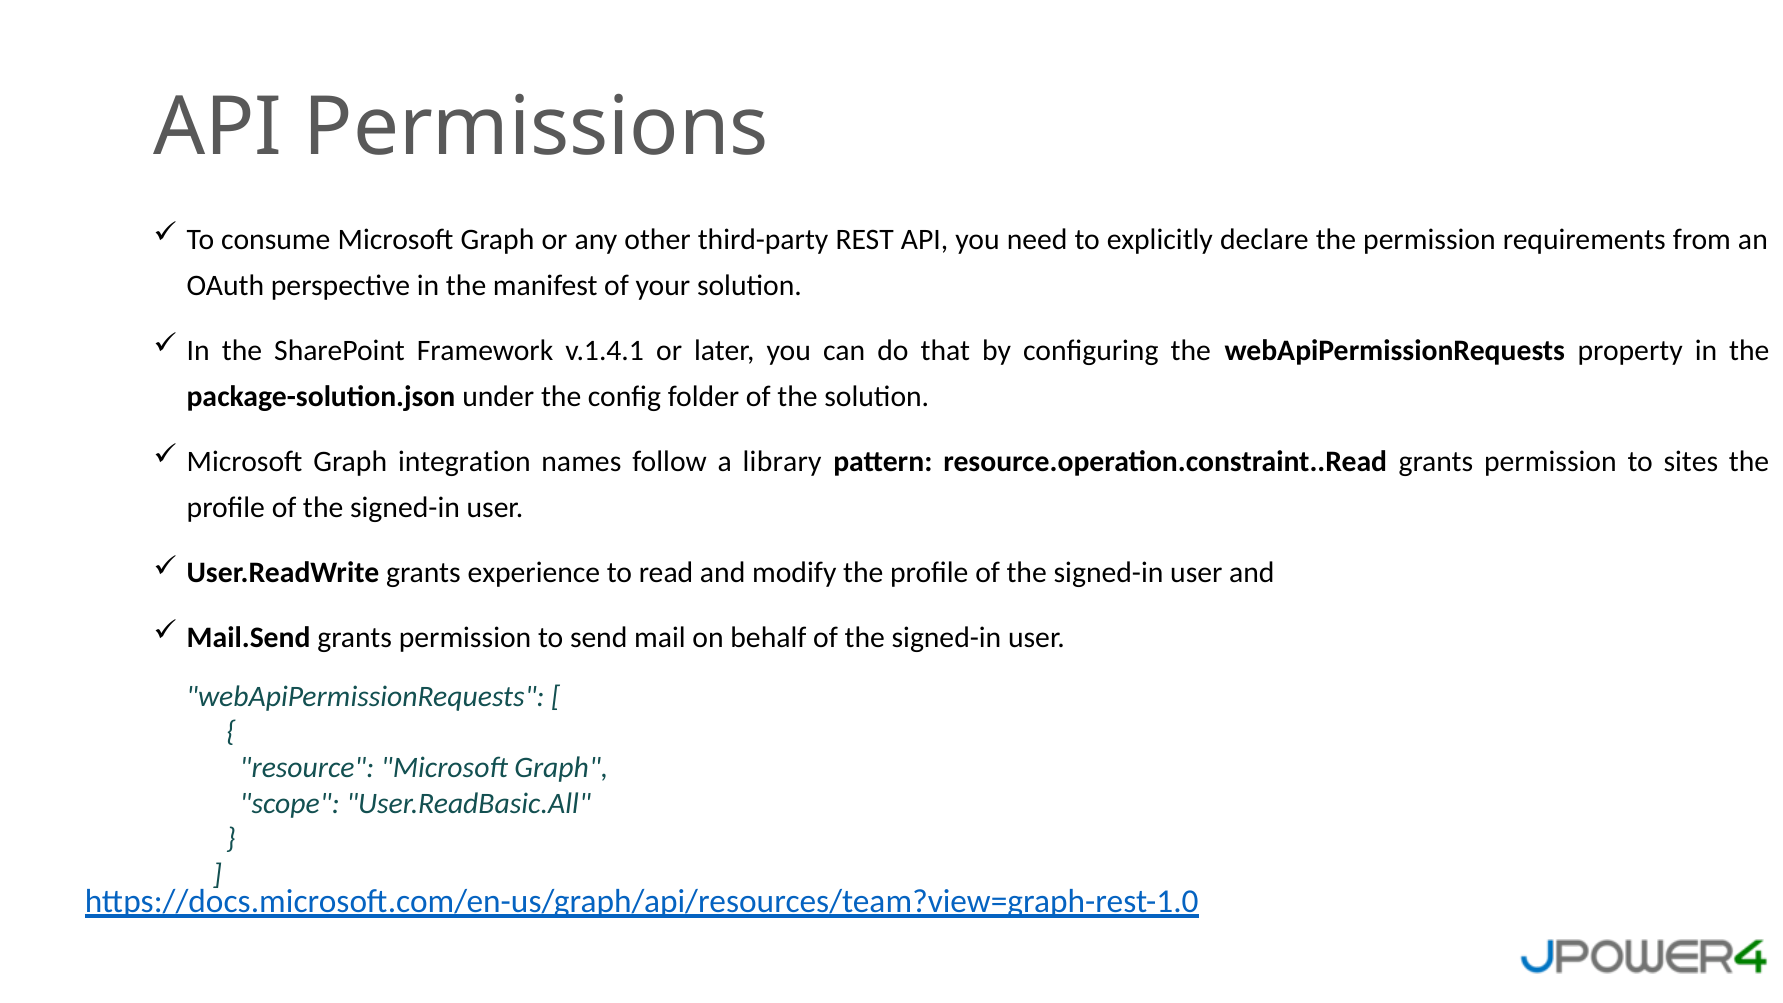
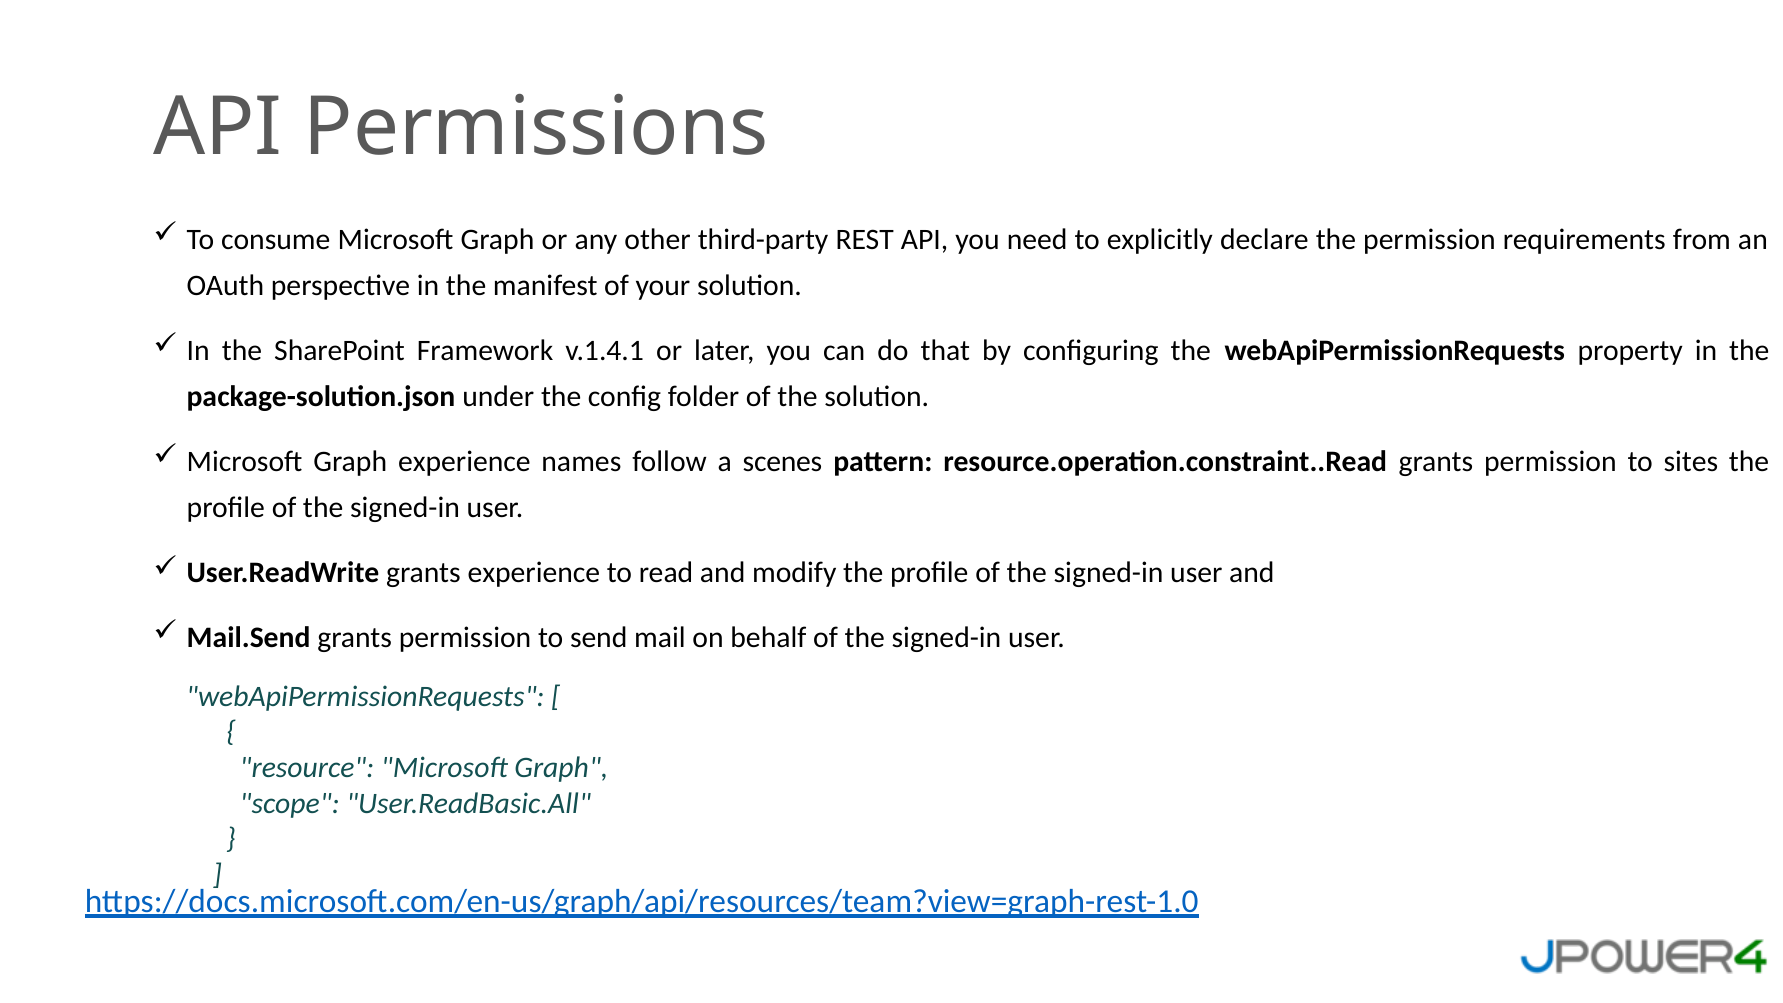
Graph integration: integration -> experience
library: library -> scenes
